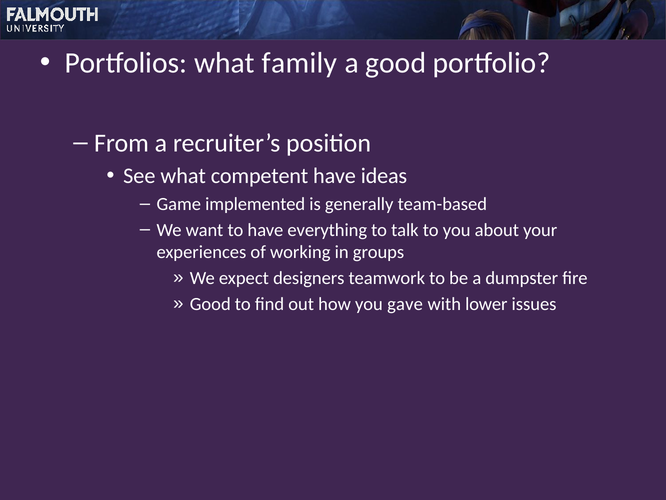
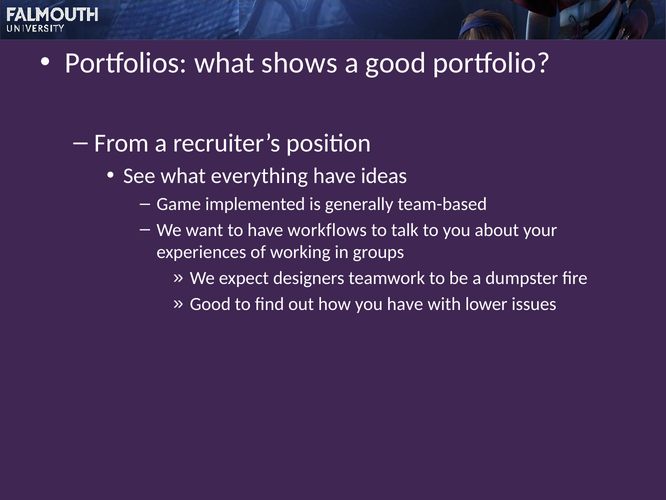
family: family -> shows
competent: competent -> everything
everything: everything -> workflows
you gave: gave -> have
